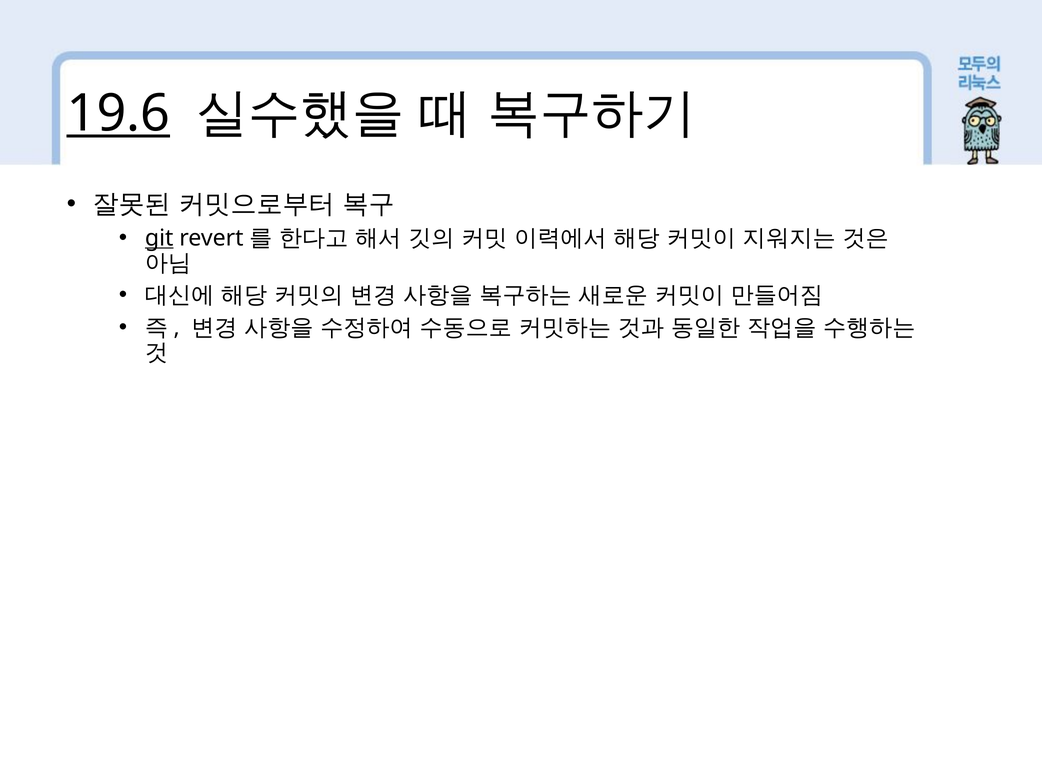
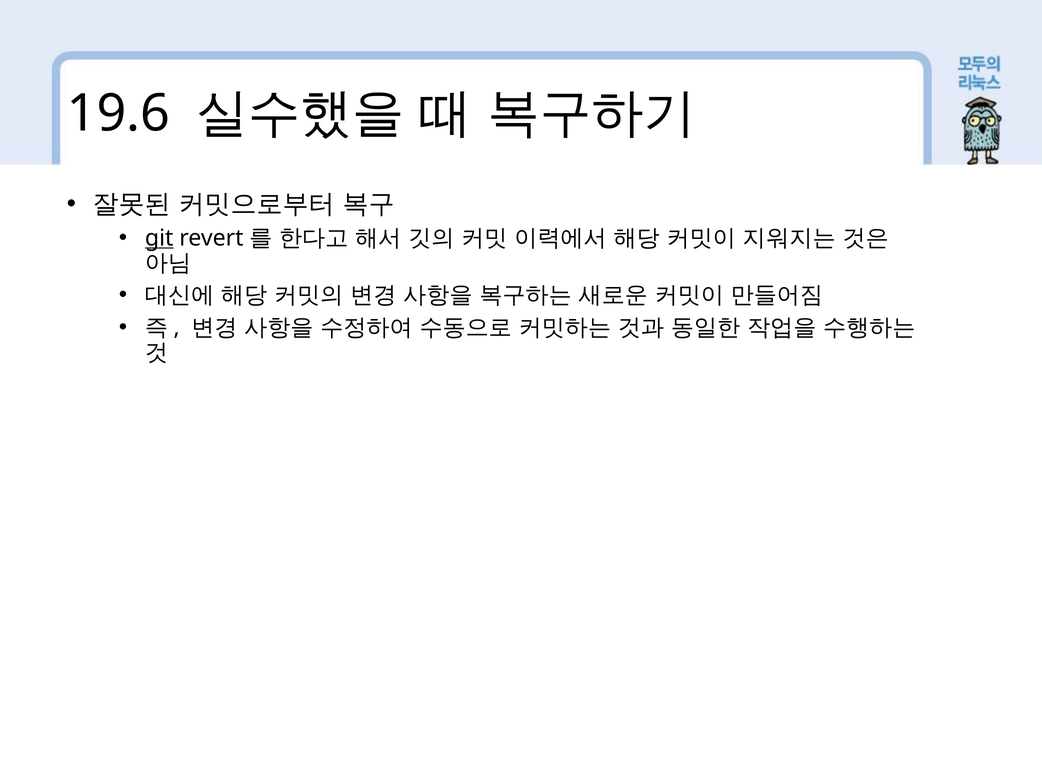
19.6 underline: present -> none
